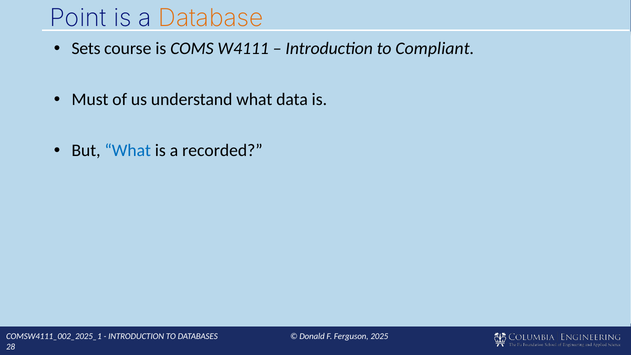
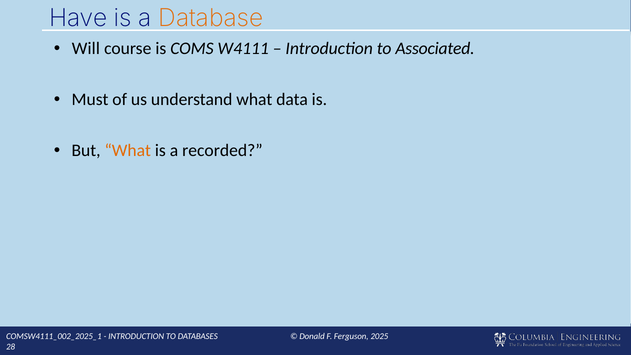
Point: Point -> Have
Sets: Sets -> Will
Compliant: Compliant -> Associated
What at (128, 151) colour: blue -> orange
